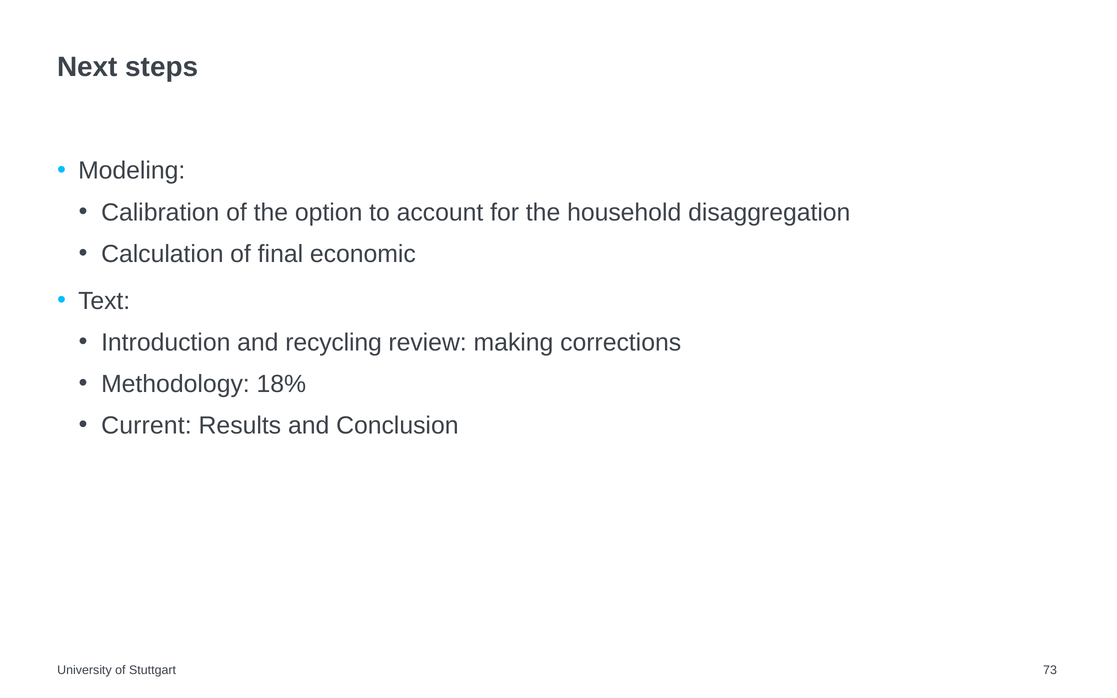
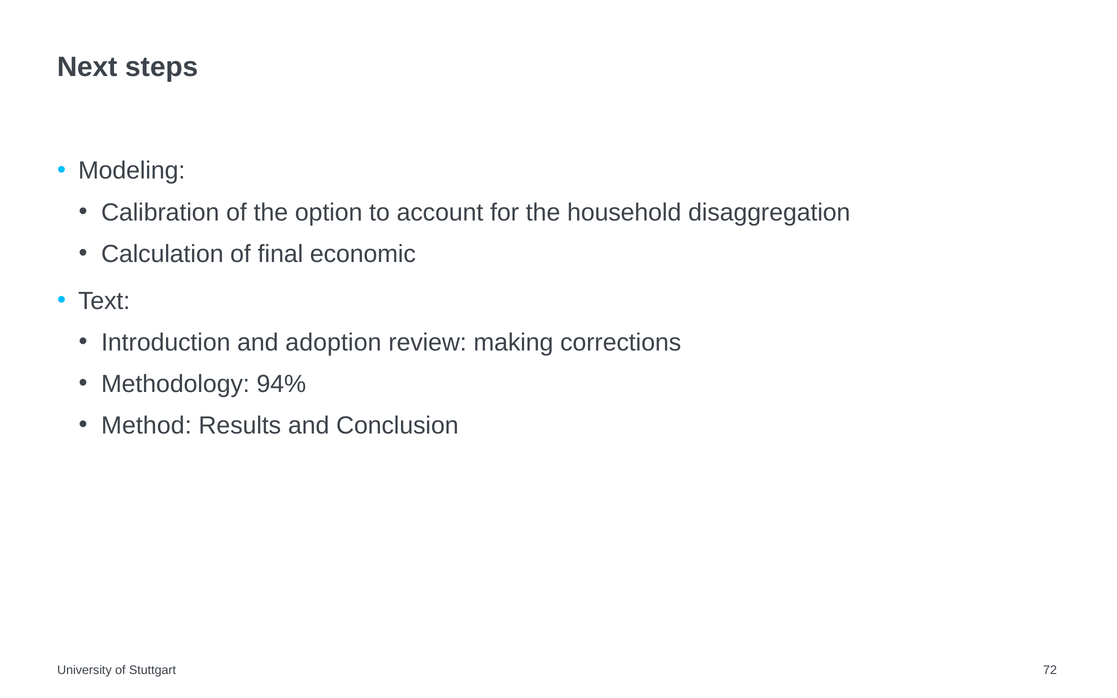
recycling: recycling -> adoption
18%: 18% -> 94%
Current: Current -> Method
73: 73 -> 72
